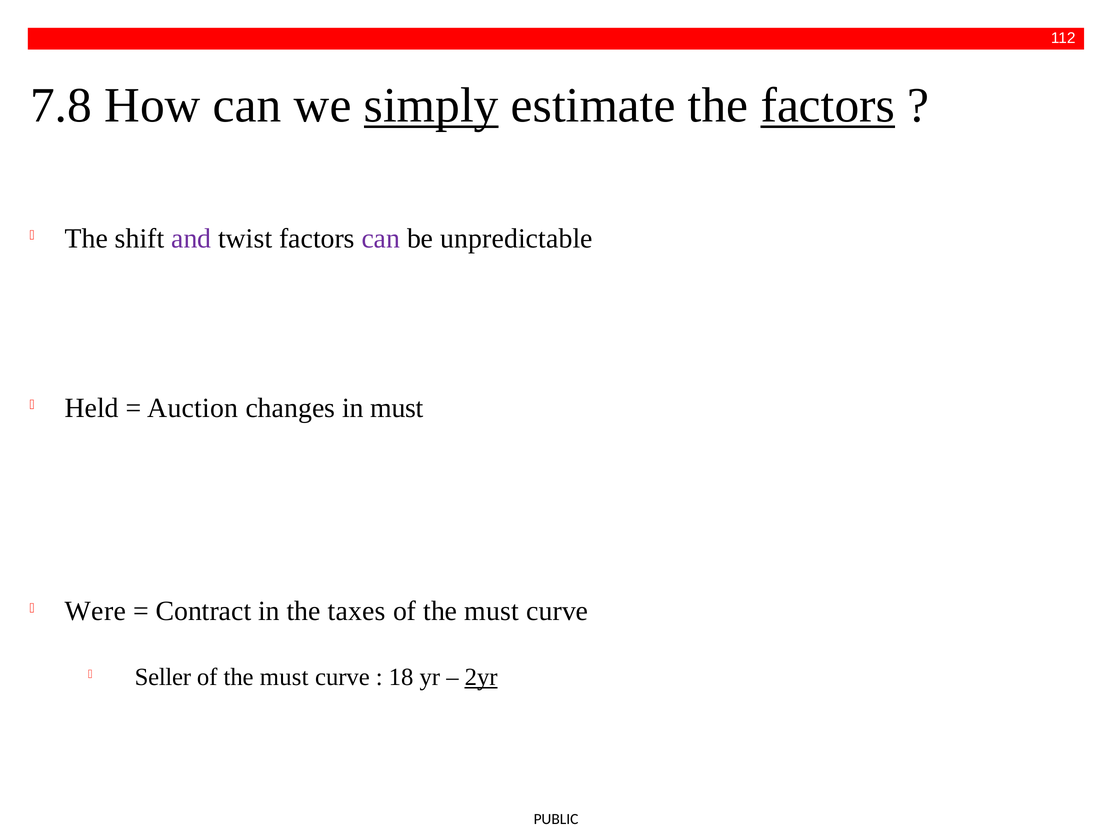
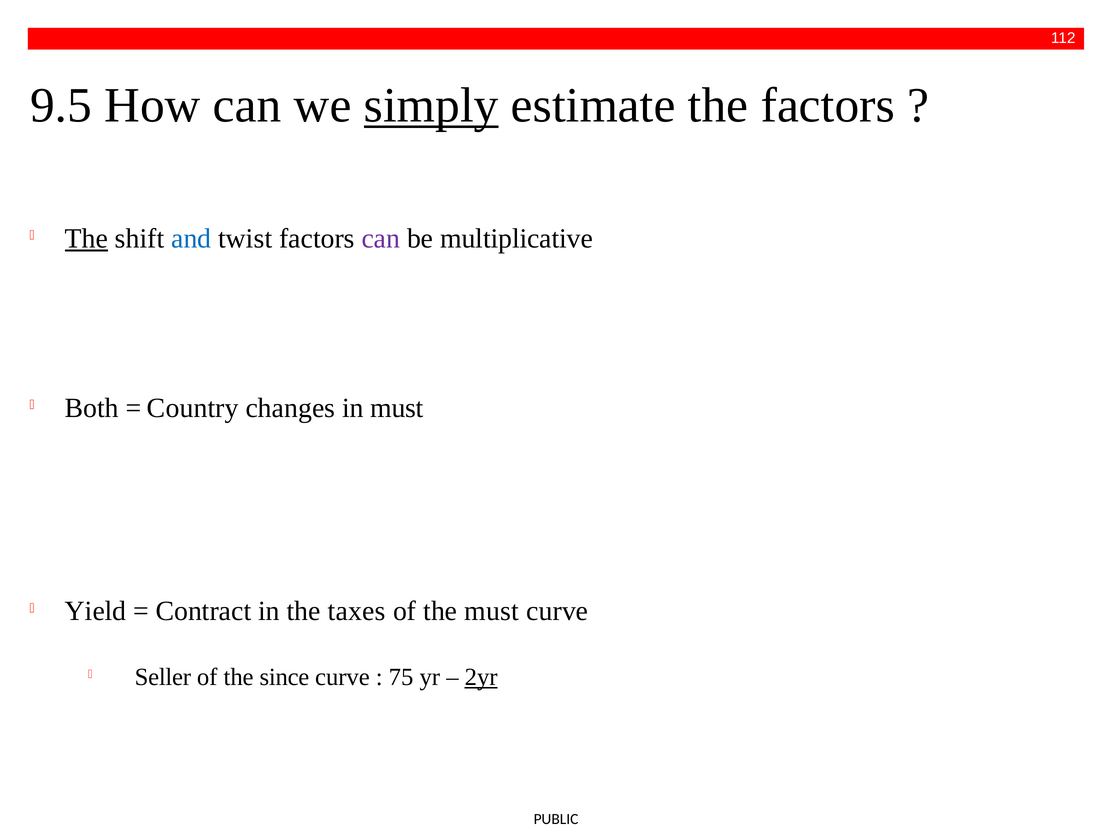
7.8: 7.8 -> 9.5
factors at (828, 105) underline: present -> none
The at (86, 238) underline: none -> present
and colour: purple -> blue
unpredictable: unpredictable -> multiplicative
Held: Held -> Both
Auction: Auction -> Country
Were: Were -> Yield
must at (284, 677): must -> since
18: 18 -> 75
